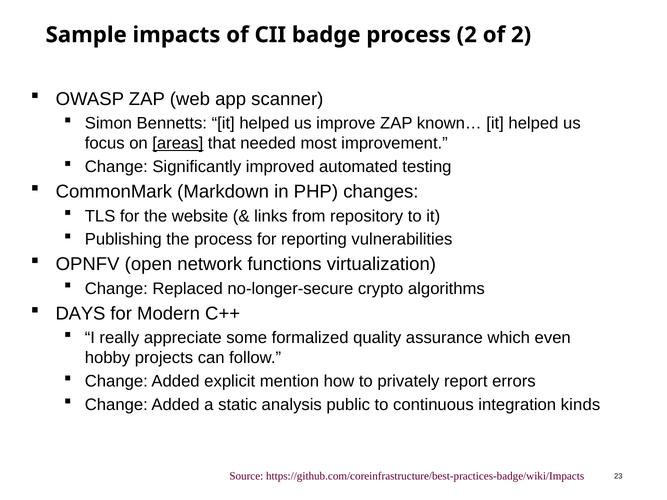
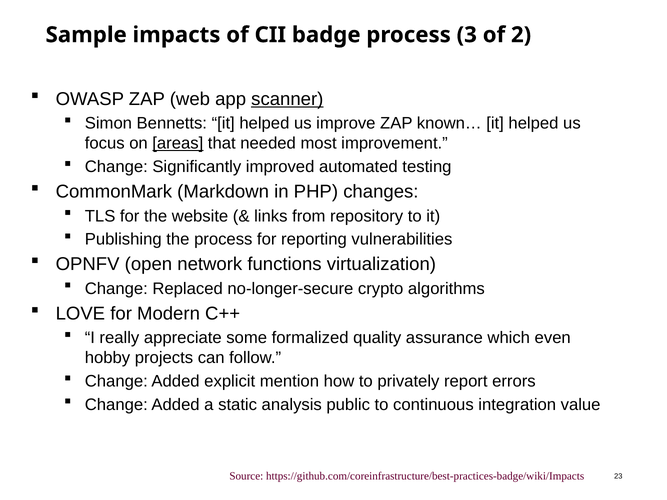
process 2: 2 -> 3
scanner underline: none -> present
DAYS: DAYS -> LOVE
kinds: kinds -> value
